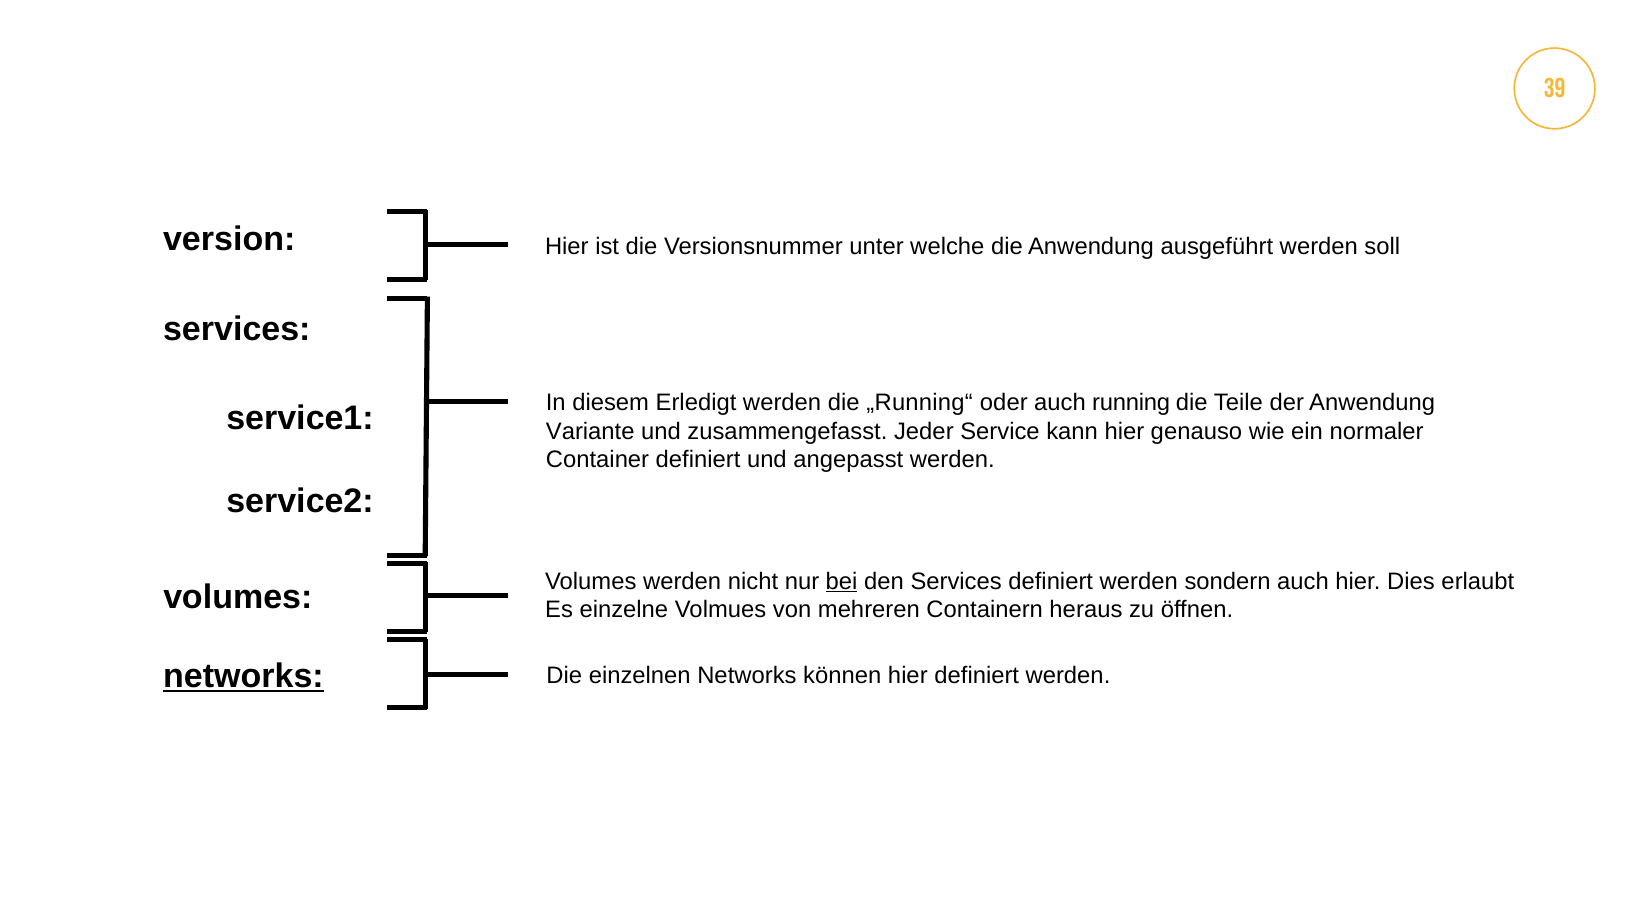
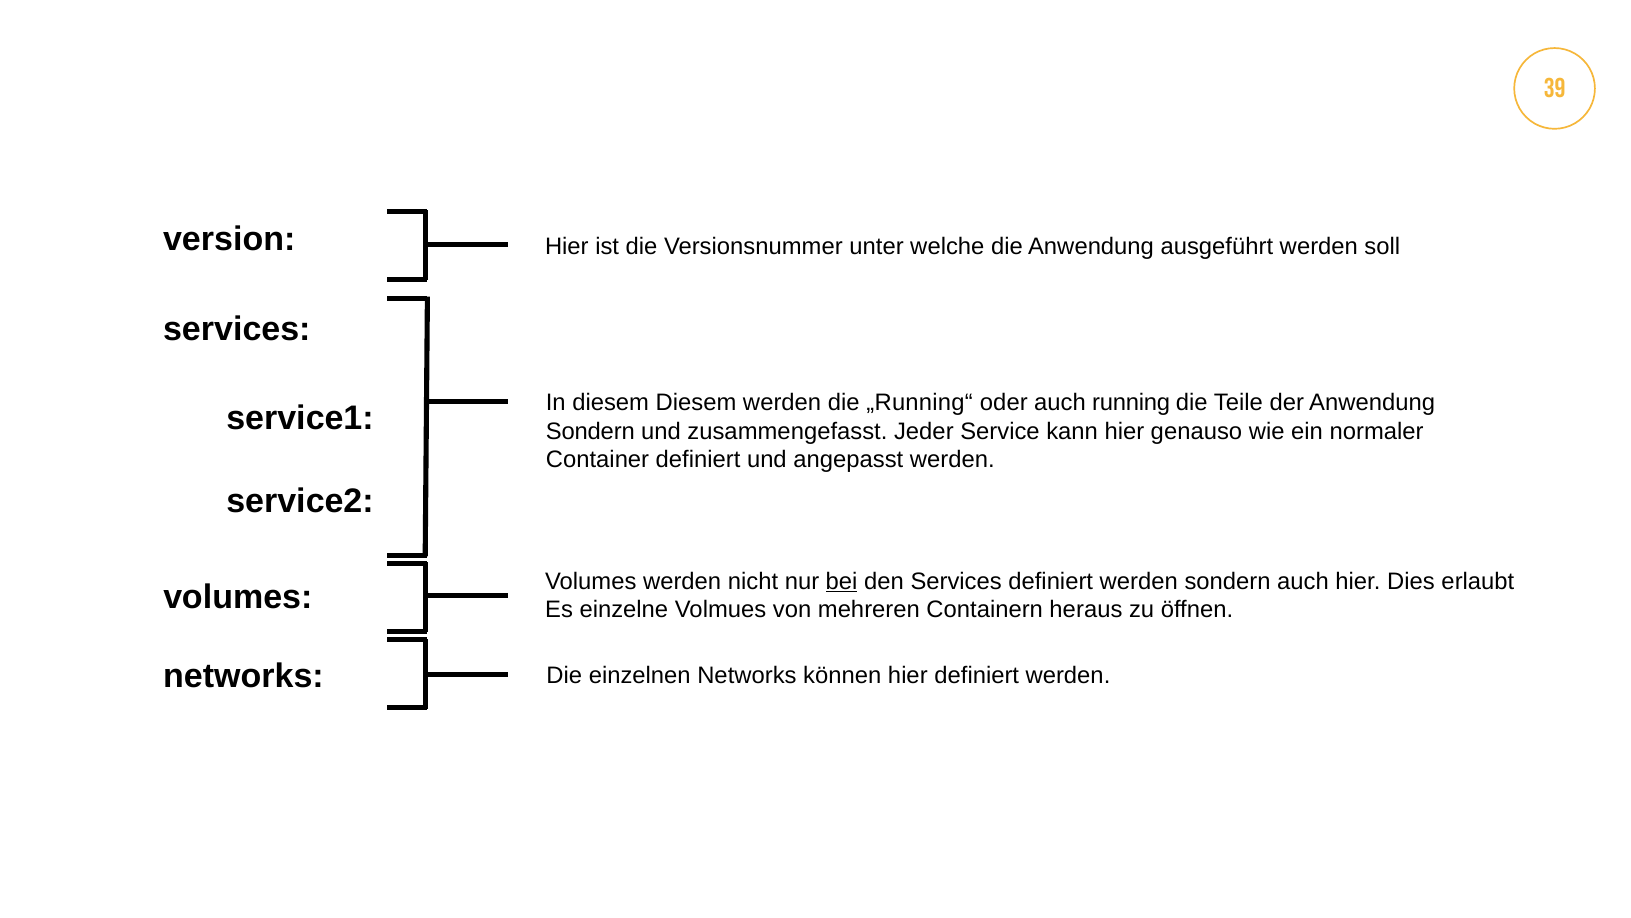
diesem Erledigt: Erledigt -> Diesem
Variante at (590, 431): Variante -> Sondern
networks at (243, 676) underline: present -> none
